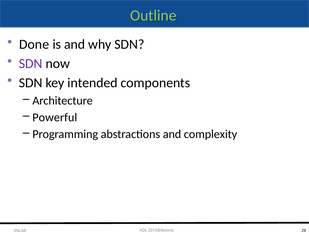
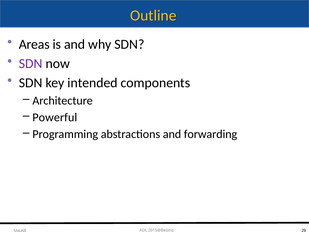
Outline colour: light green -> yellow
Done: Done -> Areas
complexity: complexity -> forwarding
